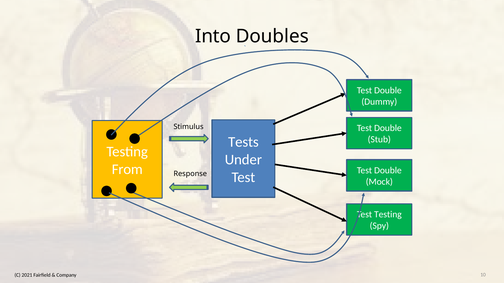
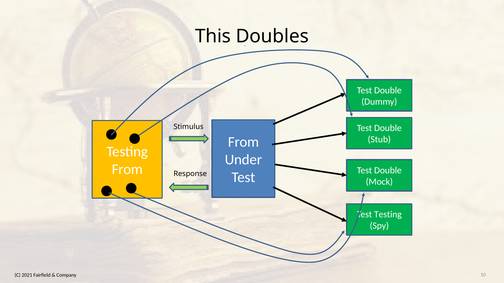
Into: Into -> This
Tests at (243, 142): Tests -> From
